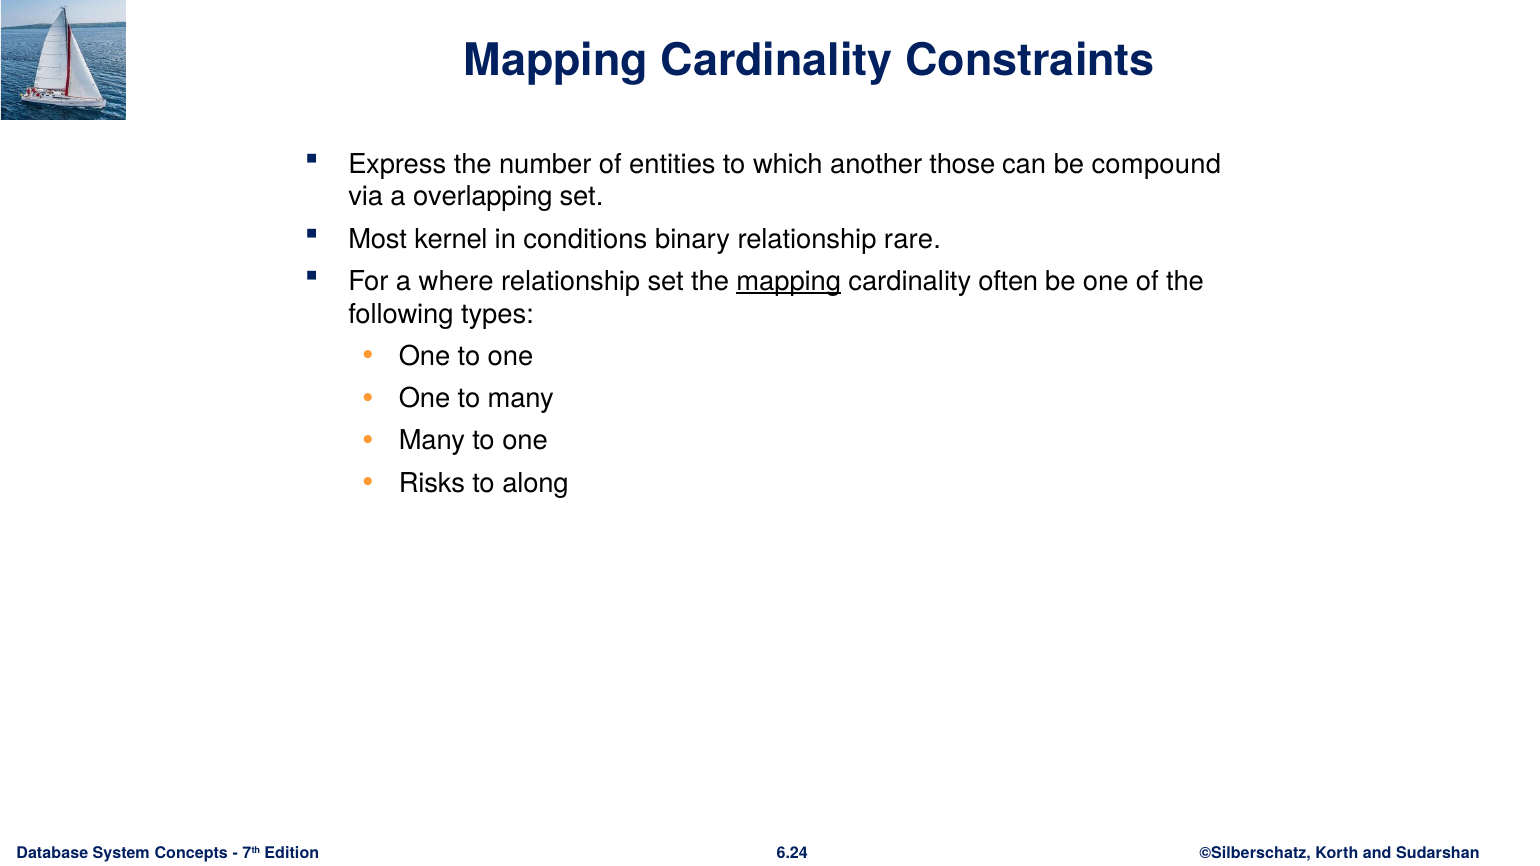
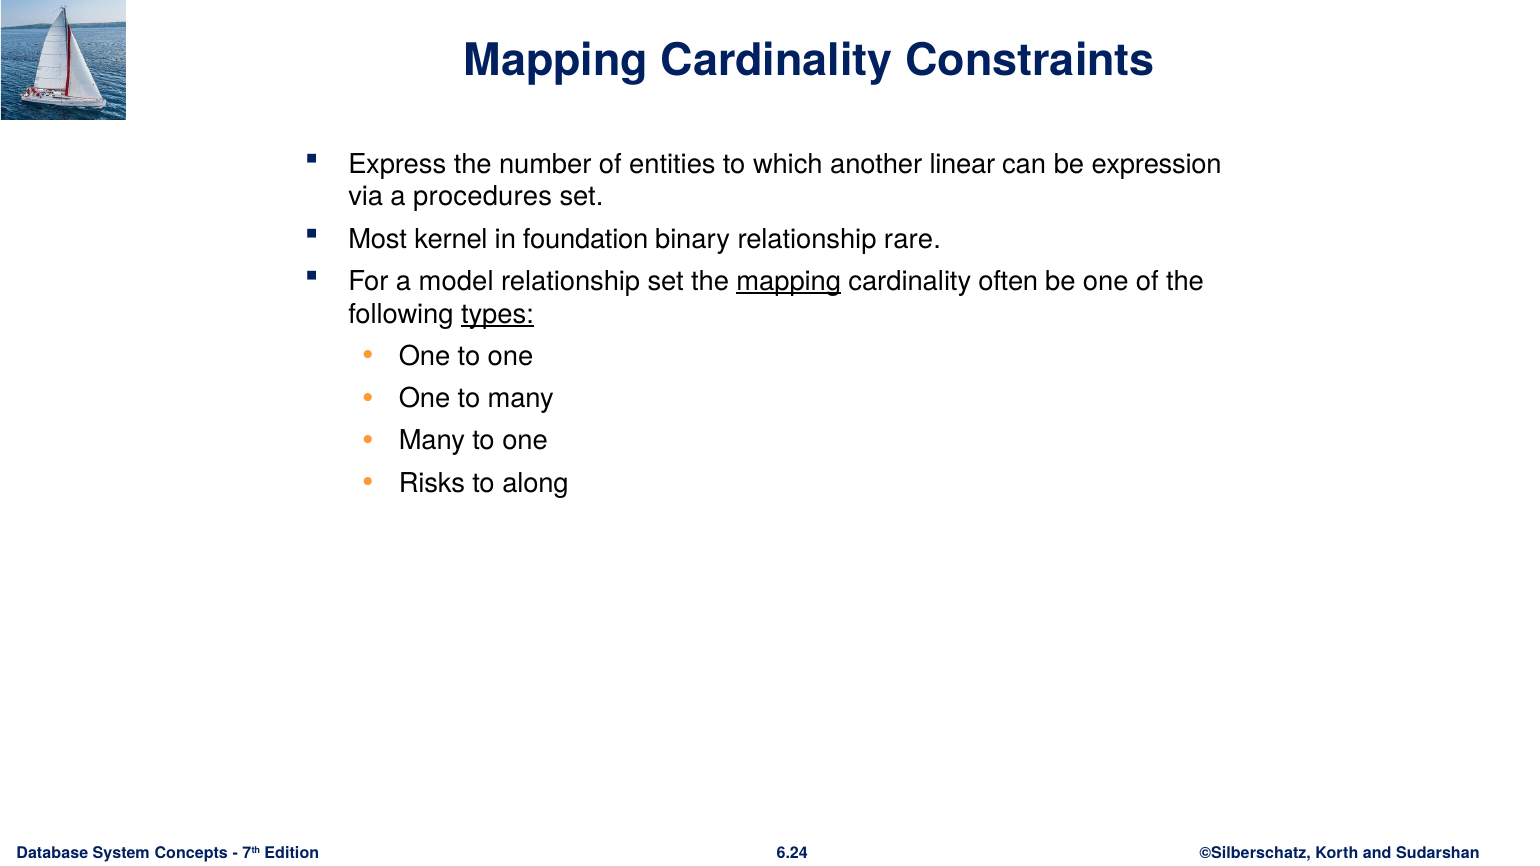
those: those -> linear
compound: compound -> expression
overlapping: overlapping -> procedures
conditions: conditions -> foundation
where: where -> model
types underline: none -> present
